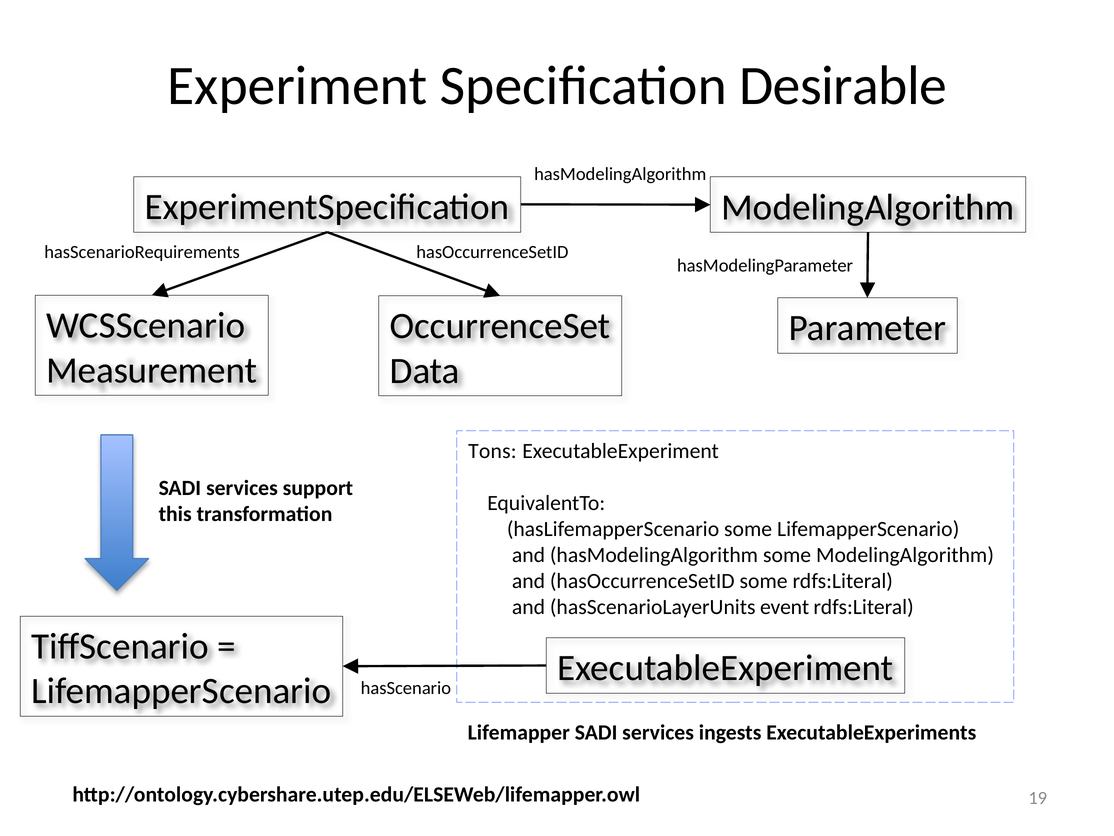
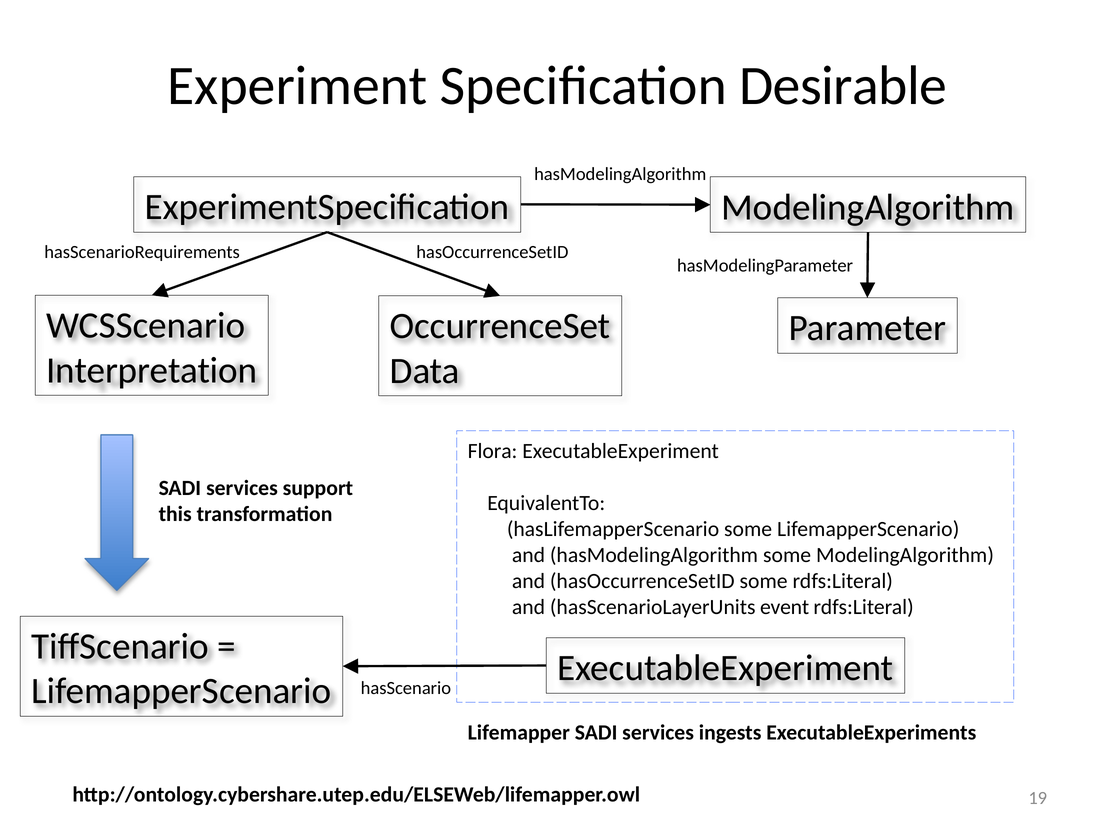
Measurement: Measurement -> Interpretation
Tons: Tons -> Flora
